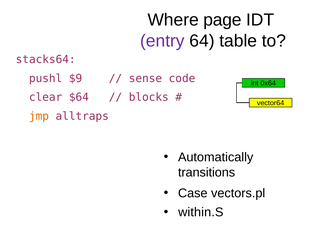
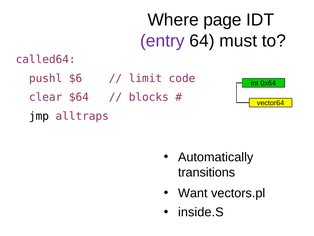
table: table -> must
stacks64: stacks64 -> called64
$9: $9 -> $6
sense: sense -> limit
jmp colour: orange -> black
Case: Case -> Want
within.S: within.S -> inside.S
